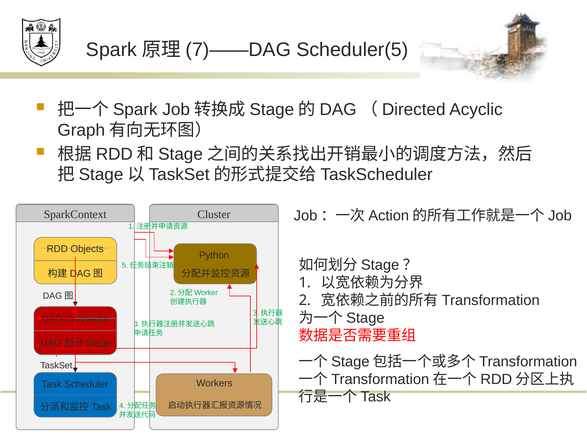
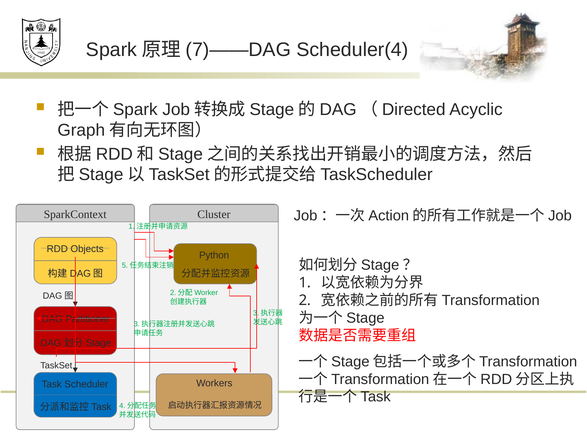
Scheduler(5: Scheduler(5 -> Scheduler(4
Connector: Connector -> Partitioner
